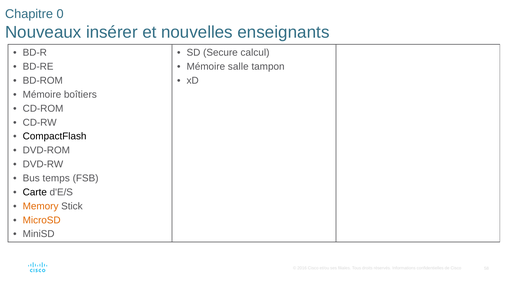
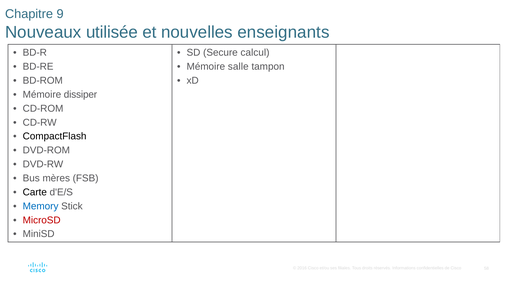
0: 0 -> 9
insérer: insérer -> utilisée
boîtiers: boîtiers -> dissiper
temps: temps -> mères
Memory colour: orange -> blue
MicroSD colour: orange -> red
